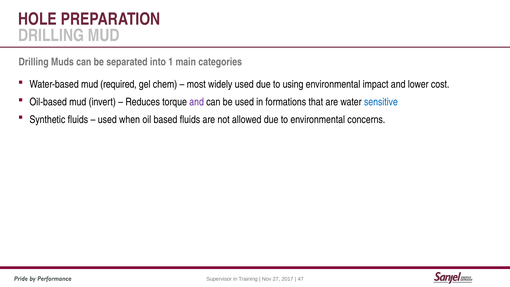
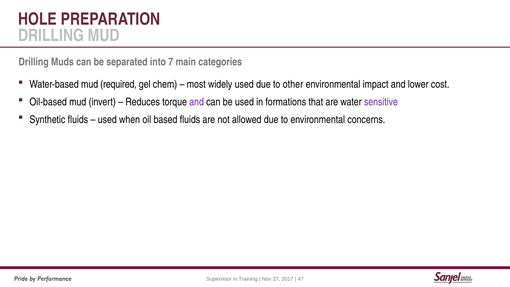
1: 1 -> 7
using: using -> other
sensitive colour: blue -> purple
